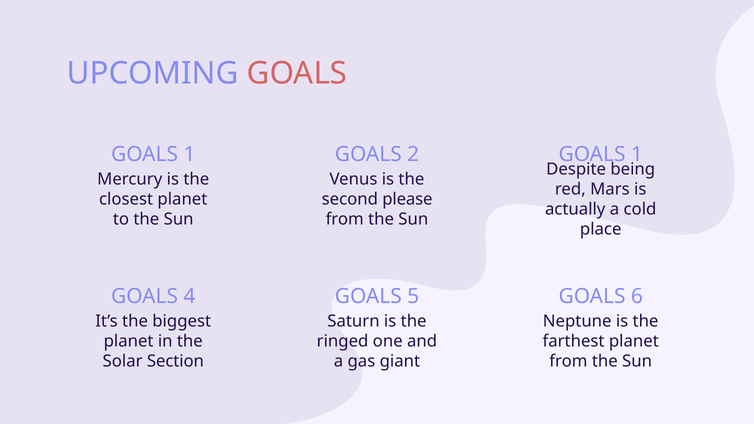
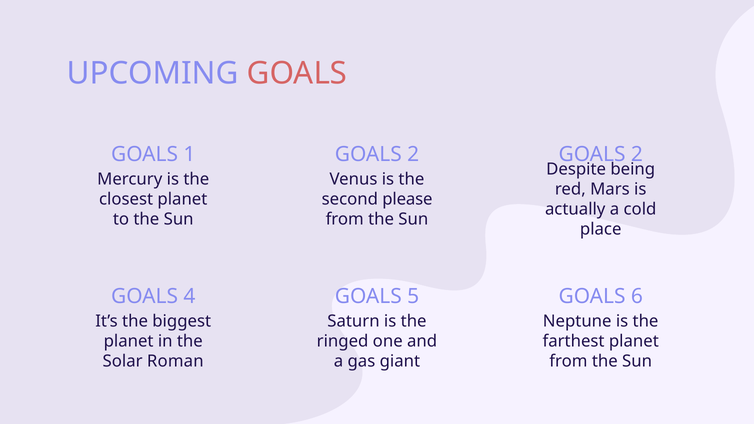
2 GOALS 1: 1 -> 2
Section: Section -> Roman
